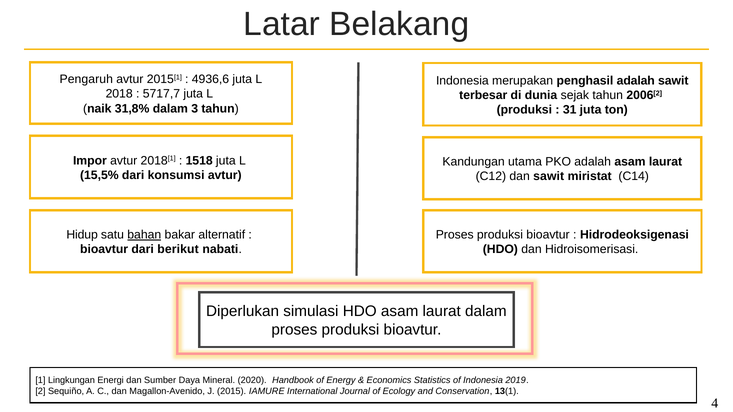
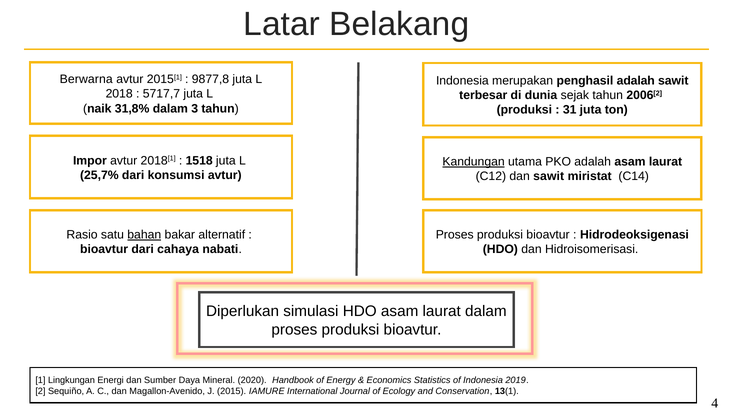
Pengaruh: Pengaruh -> Berwarna
4936,6: 4936,6 -> 9877,8
Kandungan underline: none -> present
15,5%: 15,5% -> 25,7%
Hidup: Hidup -> Rasio
berikut: berikut -> cahaya
